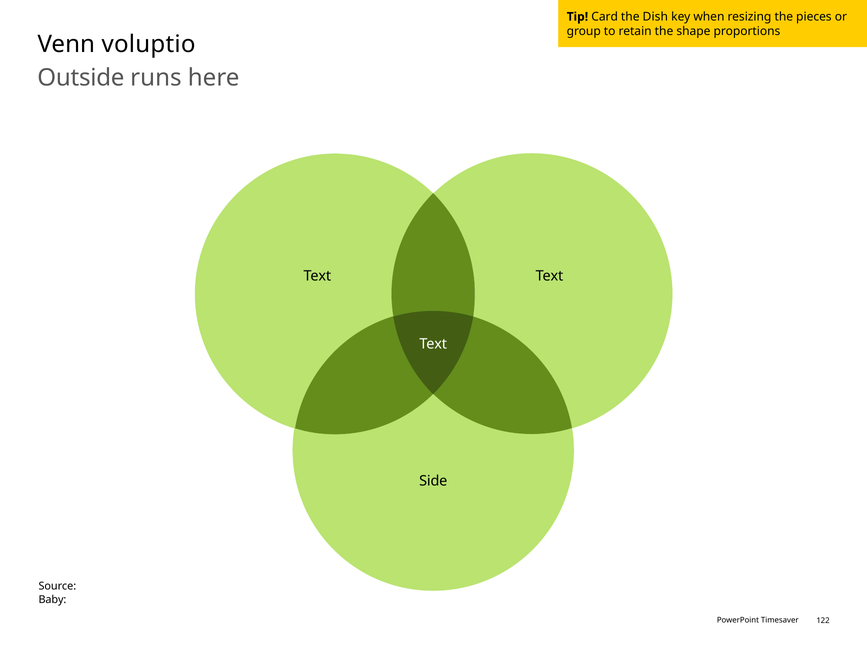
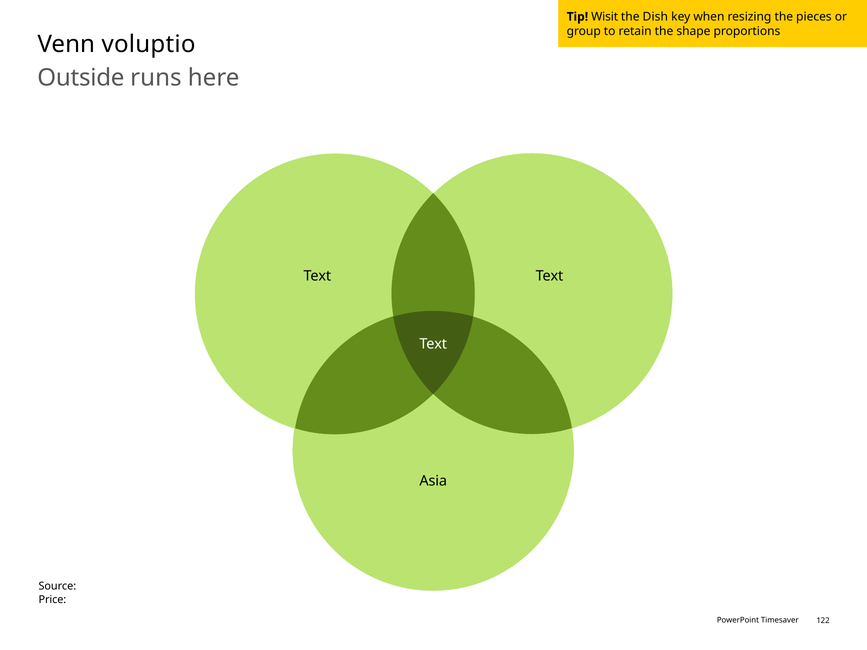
Card: Card -> Wisit
Side: Side -> Asia
Baby: Baby -> Price
